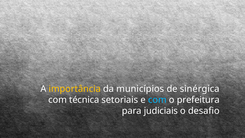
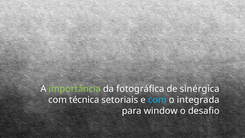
importância colour: yellow -> light green
municípios: municípios -> fotográfica
prefeitura: prefeitura -> integrada
judiciais: judiciais -> window
